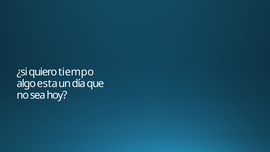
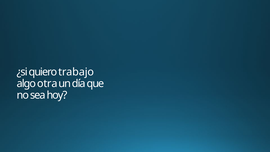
tiempo: tiempo -> trabajo
esta: esta -> otra
